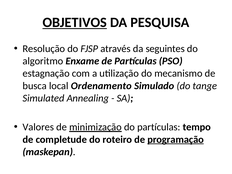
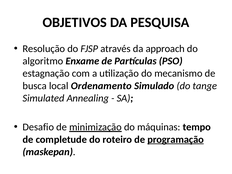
OBJETIVOS underline: present -> none
seguintes: seguintes -> approach
Valores: Valores -> Desafio
do partículas: partículas -> máquinas
